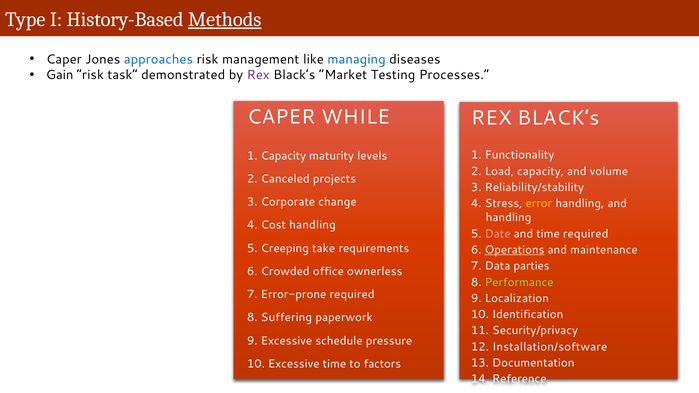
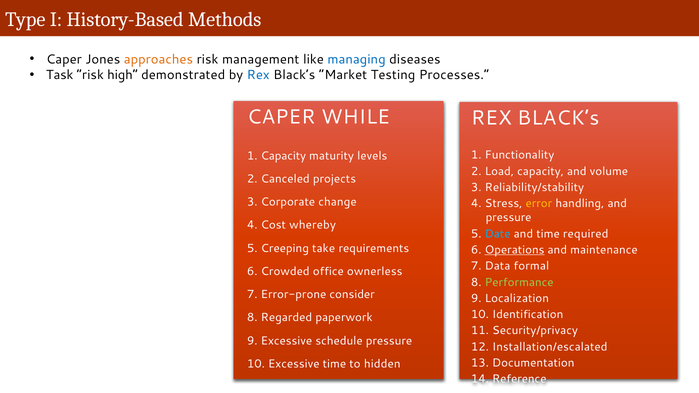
Methods underline: present -> none
approaches colour: blue -> orange
Gain: Gain -> Task
task: task -> high
Rex at (258, 75) colour: purple -> blue
handling at (509, 218): handling -> pressure
Cost handling: handling -> whereby
Date colour: pink -> light blue
parties: parties -> formal
Error-prone required: required -> consider
Suffering: Suffering -> Regarded
Installation/software: Installation/software -> Installation/escalated
factors: factors -> hidden
